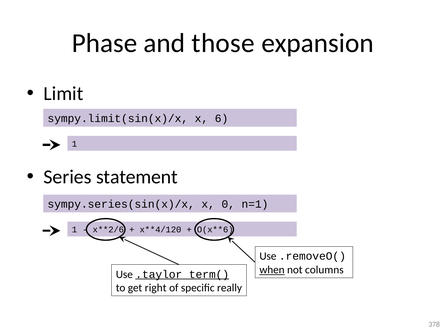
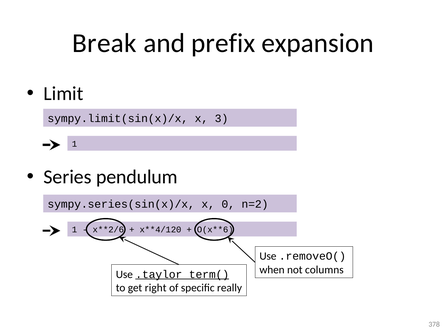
Phase: Phase -> Break
those: those -> prefix
6: 6 -> 3
statement: statement -> pendulum
n=1: n=1 -> n=2
when underline: present -> none
